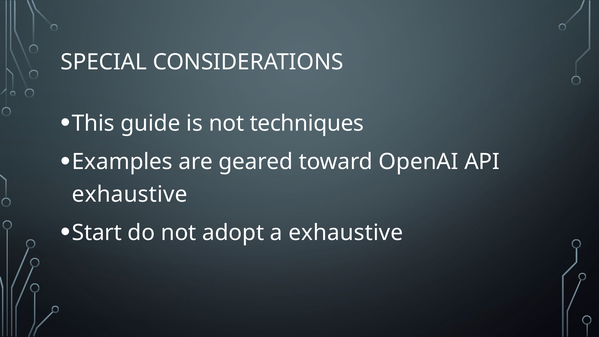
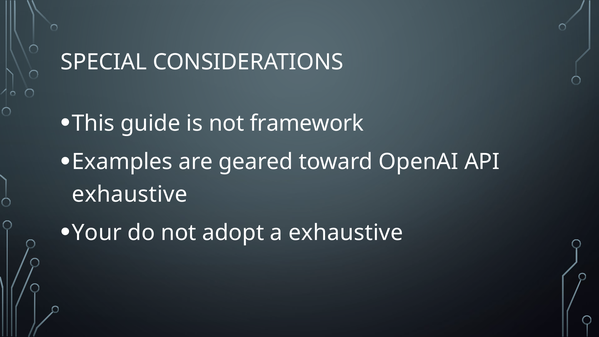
techniques: techniques -> framework
Start: Start -> Your
